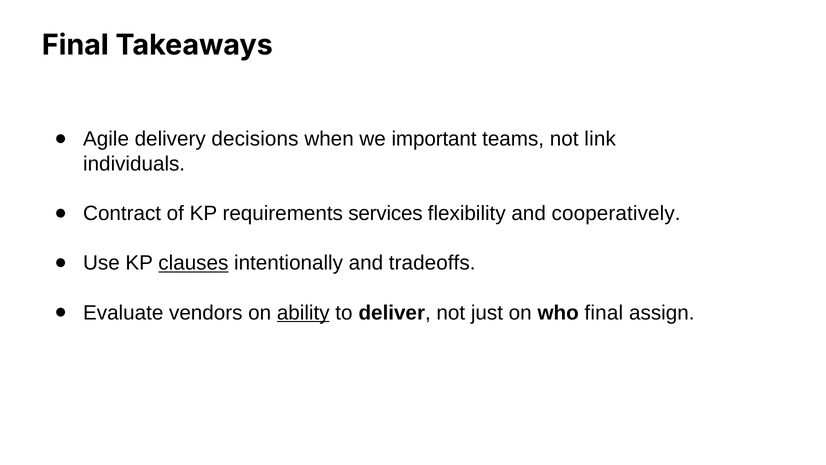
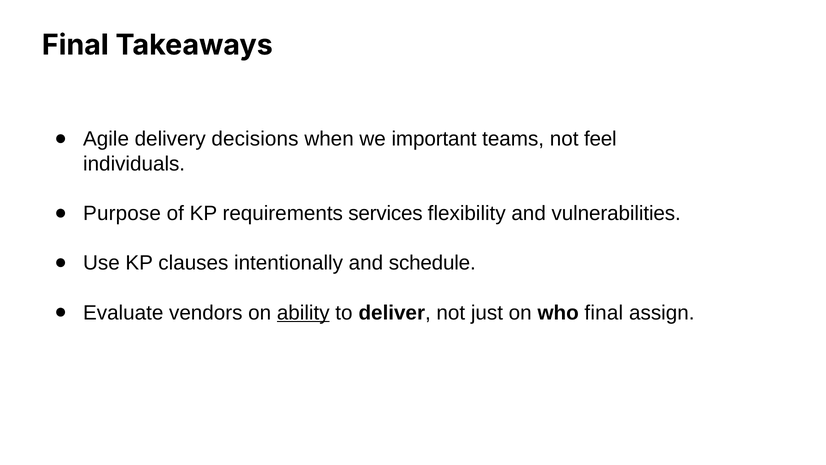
link: link -> feel
Contract: Contract -> Purpose
cooperatively: cooperatively -> vulnerabilities
clauses underline: present -> none
tradeoffs: tradeoffs -> schedule
